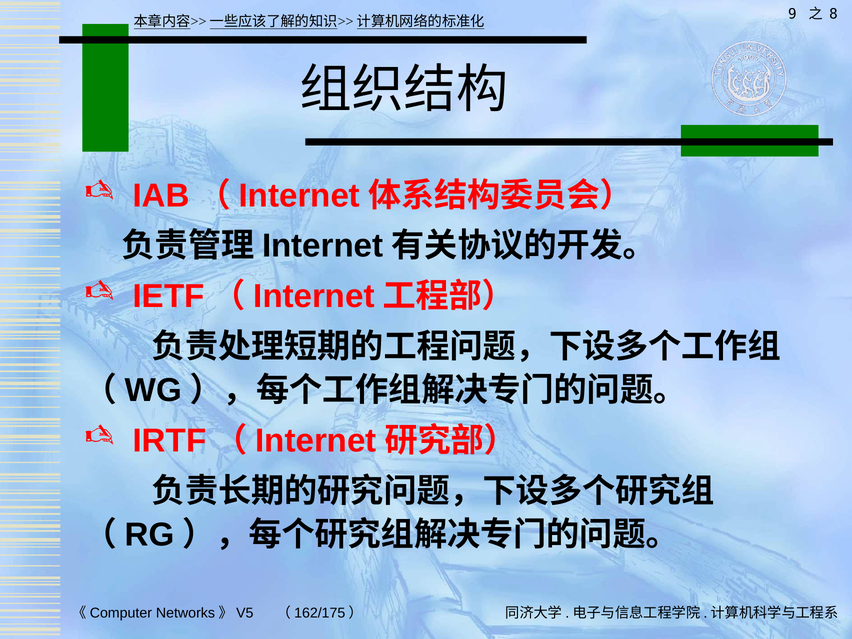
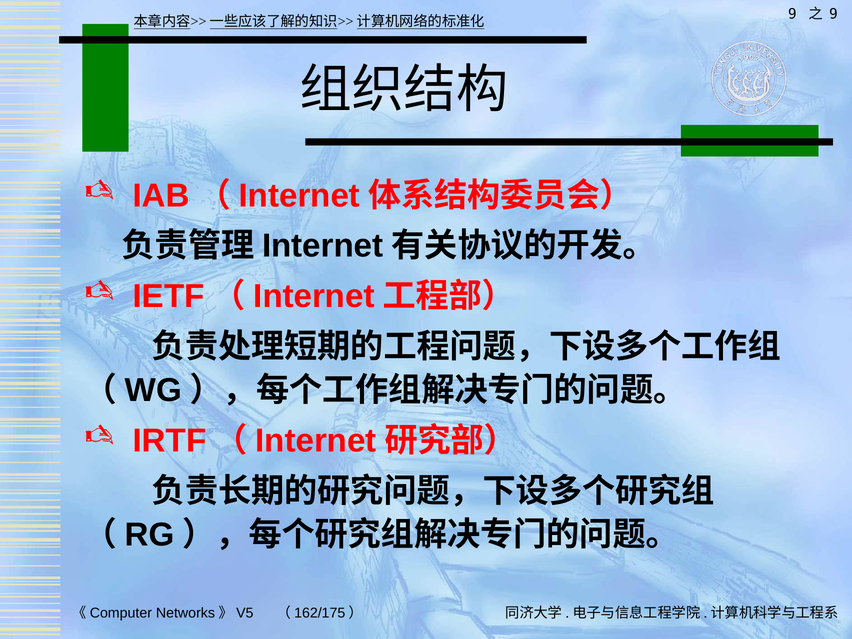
8 at (833, 14): 8 -> 9
